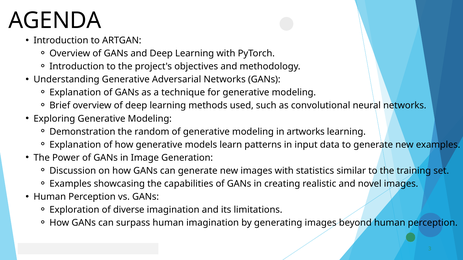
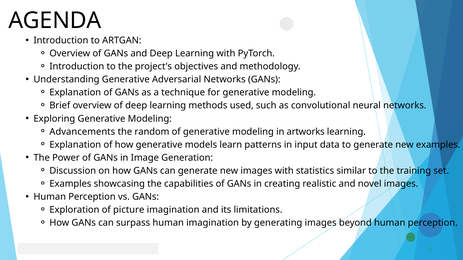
Demonstration: Demonstration -> Advancements
diverse: diverse -> picture
